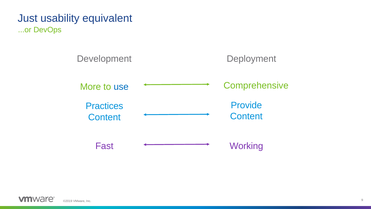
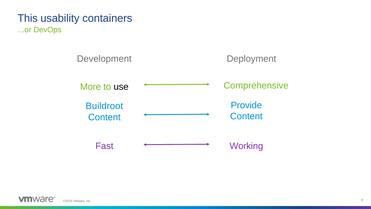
Just: Just -> This
equivalent: equivalent -> containers
use colour: blue -> black
Practices: Practices -> Buildroot
